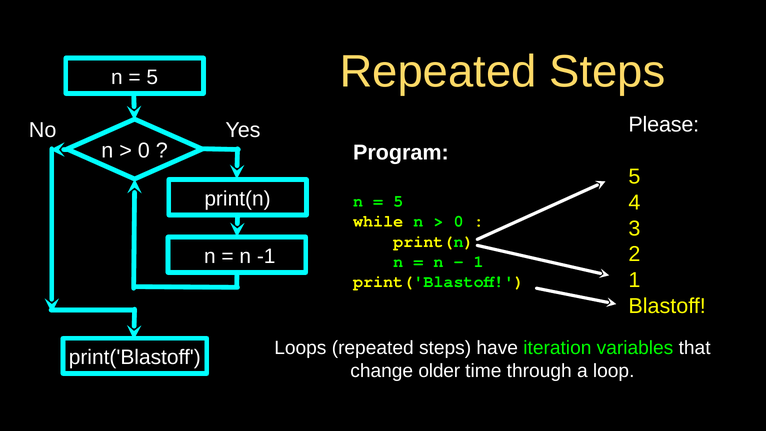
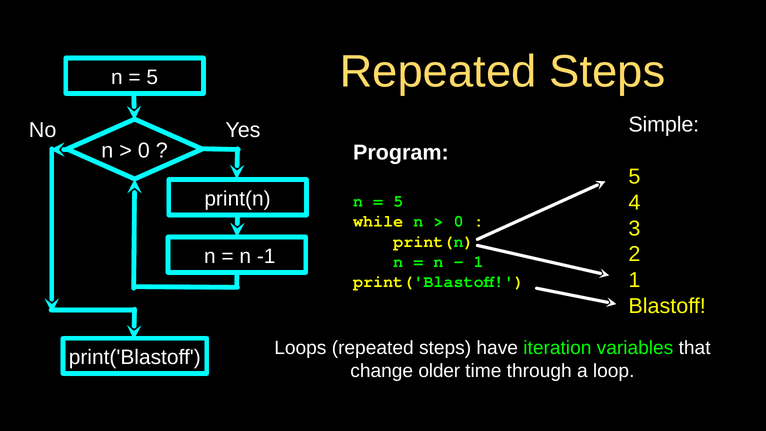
Please: Please -> Simple
